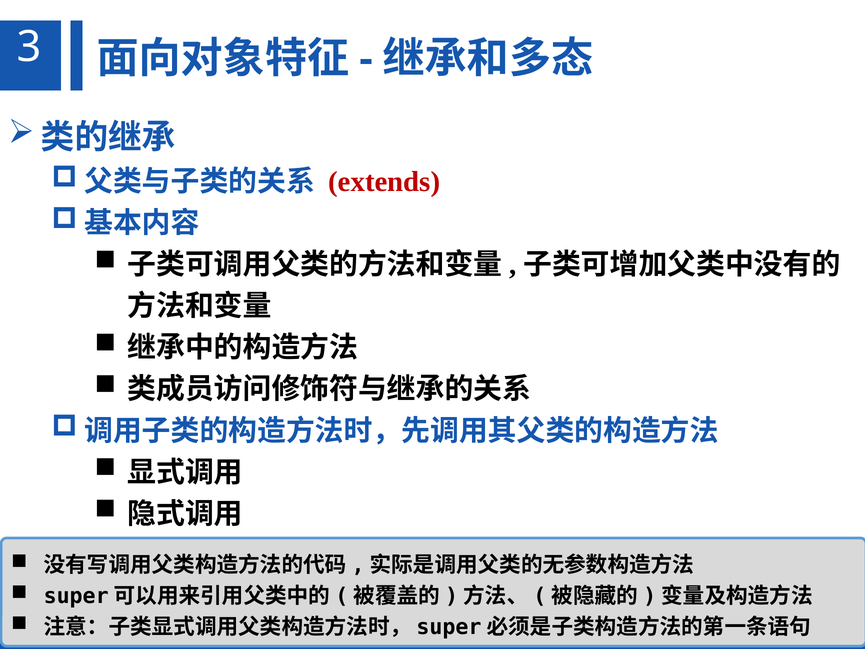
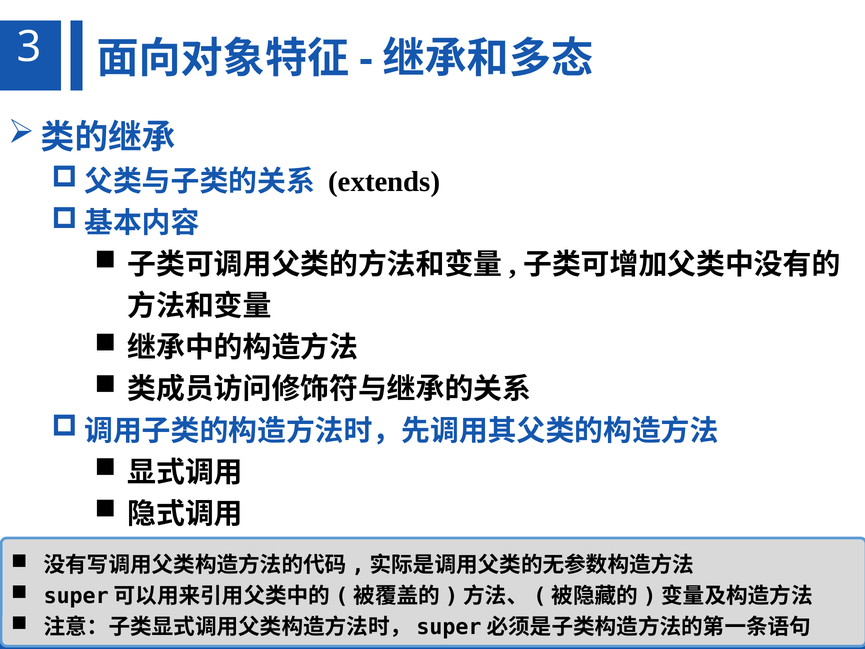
extends colour: red -> black
